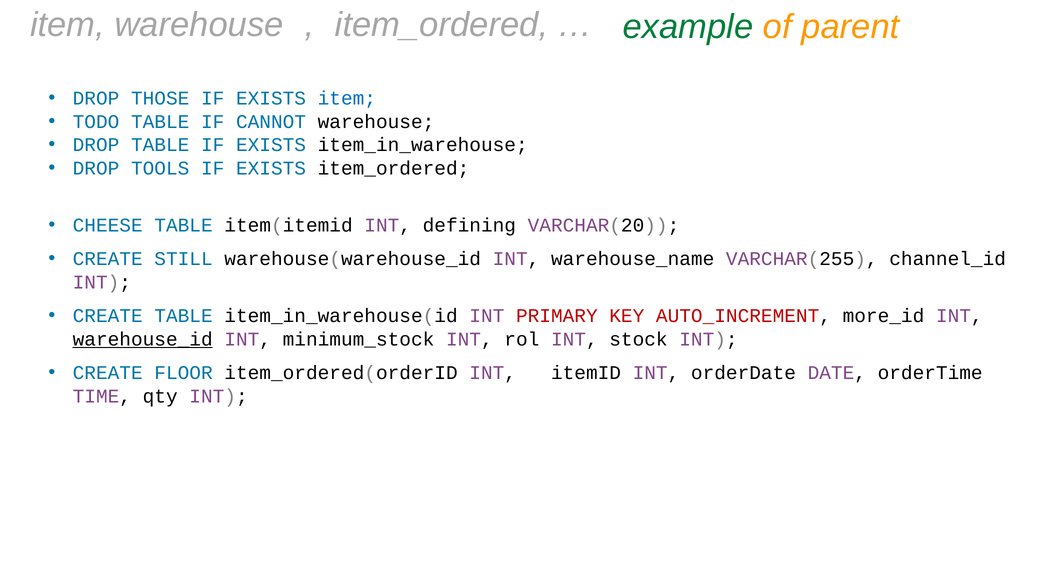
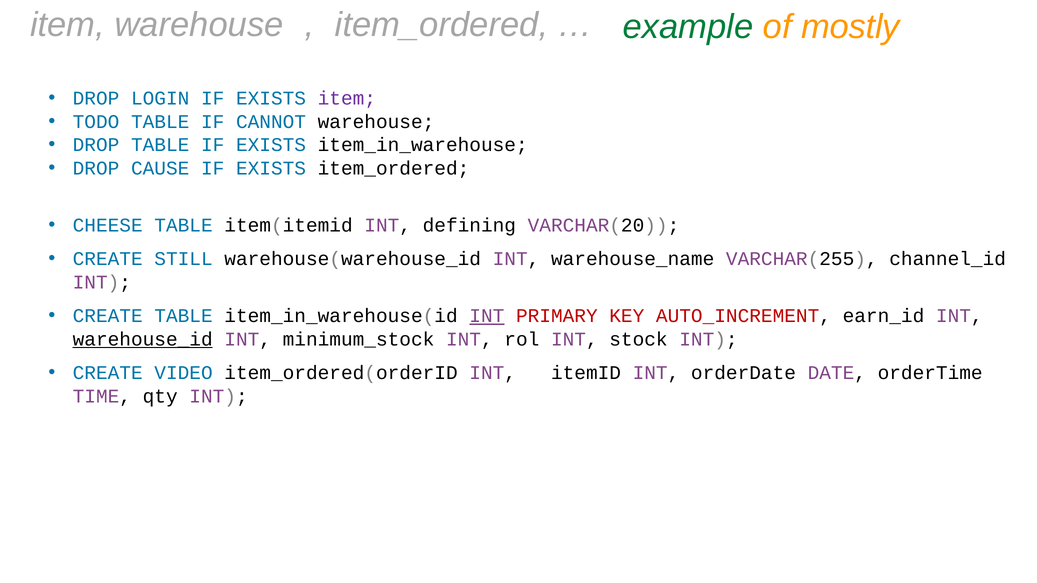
parent: parent -> mostly
THOSE: THOSE -> LOGIN
item at (347, 98) colour: blue -> purple
TOOLS: TOOLS -> CAUSE
INT at (487, 316) underline: none -> present
more_id: more_id -> earn_id
FLOOR: FLOOR -> VIDEO
